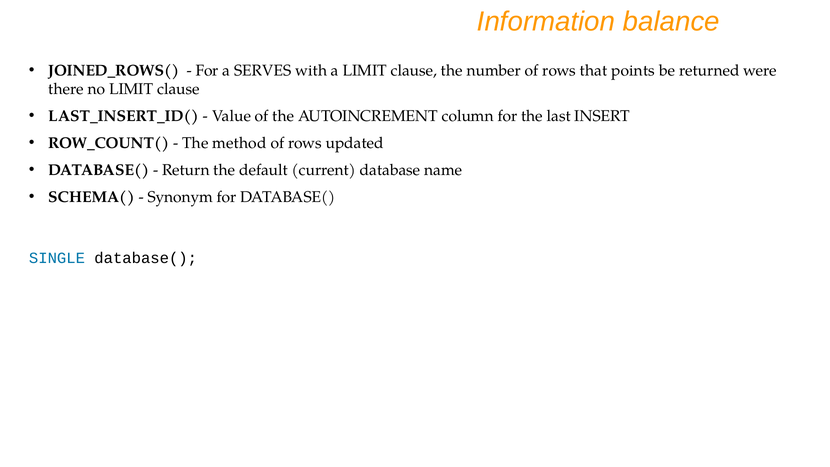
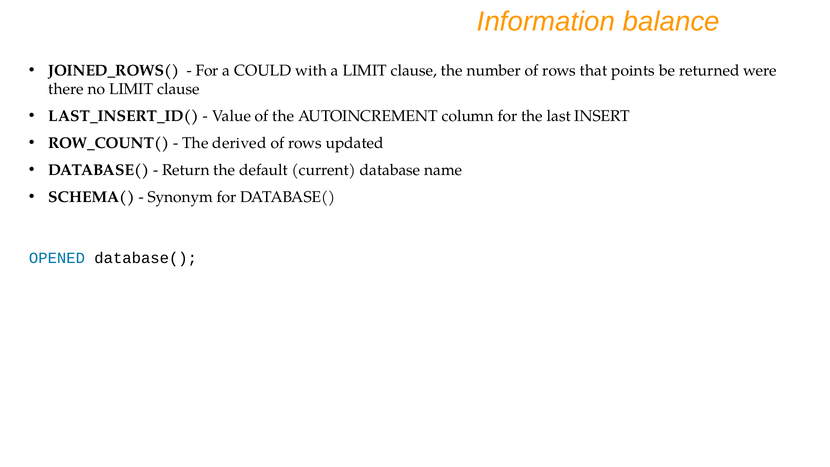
SERVES: SERVES -> COULD
method: method -> derived
SINGLE: SINGLE -> OPENED
